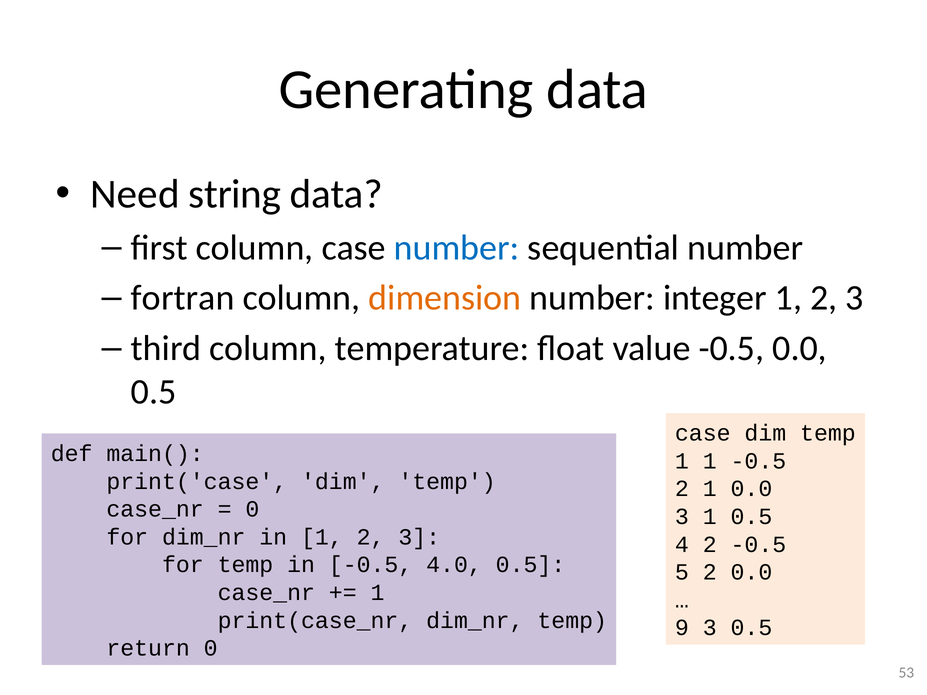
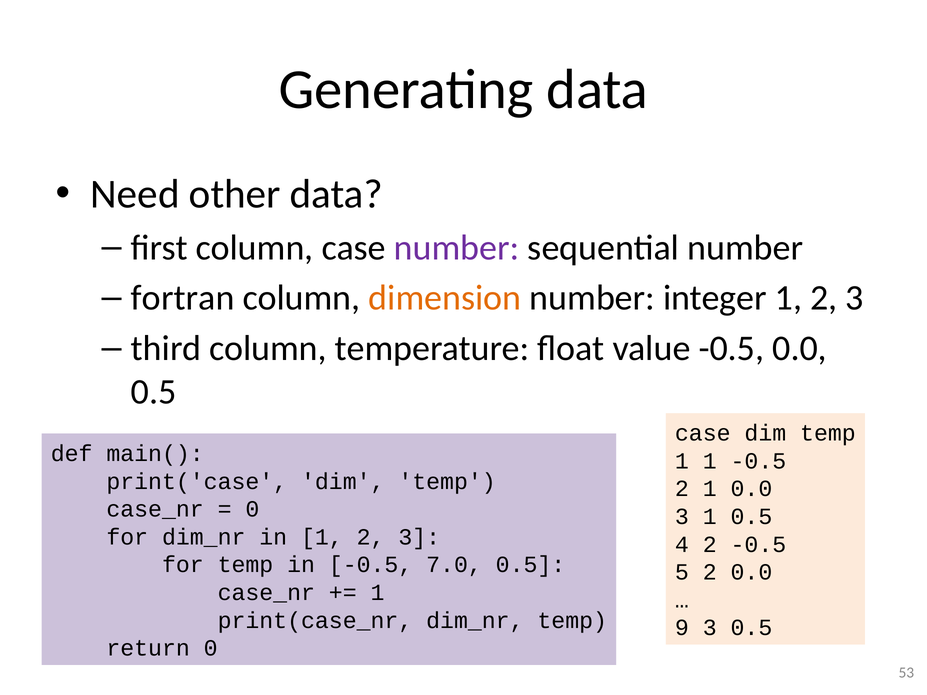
string: string -> other
number at (457, 248) colour: blue -> purple
4.0: 4.0 -> 7.0
